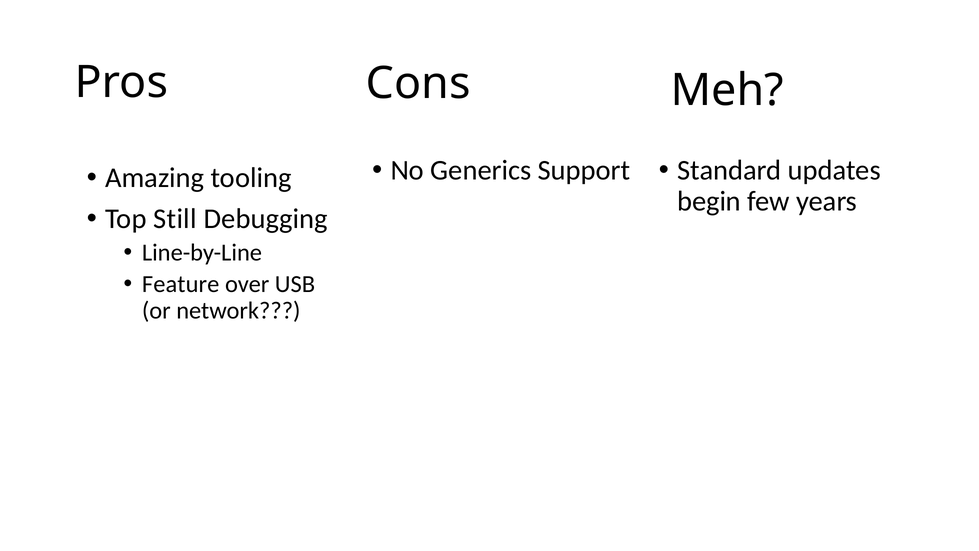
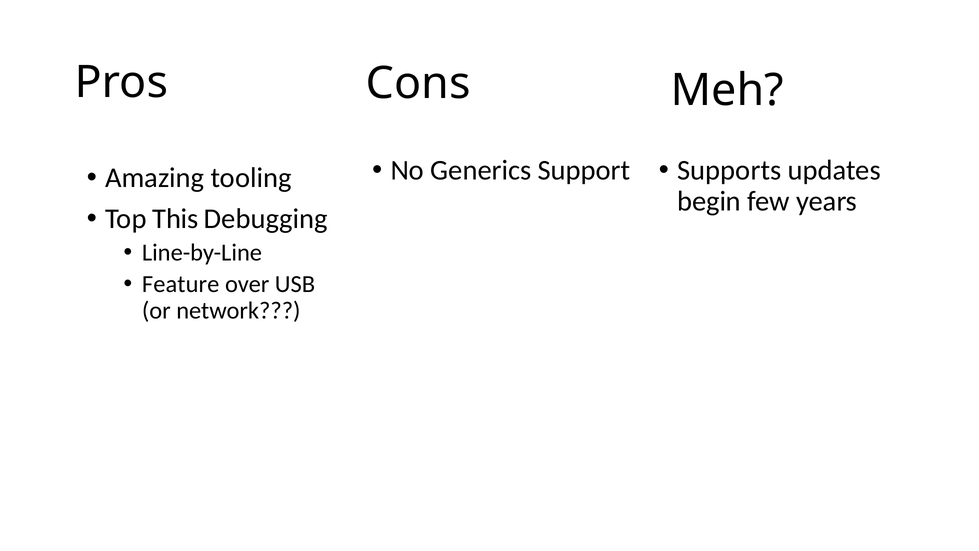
Standard: Standard -> Supports
Still: Still -> This
